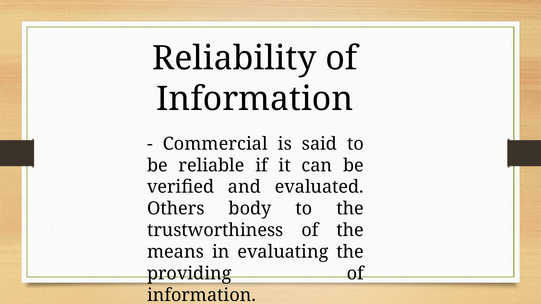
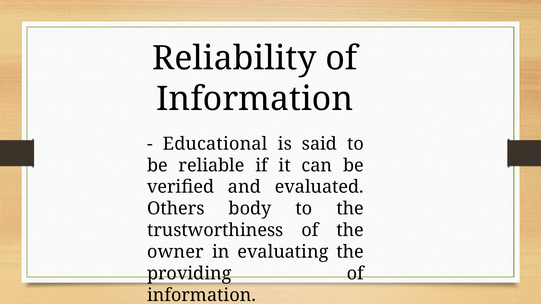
Commercial: Commercial -> Educational
means: means -> owner
